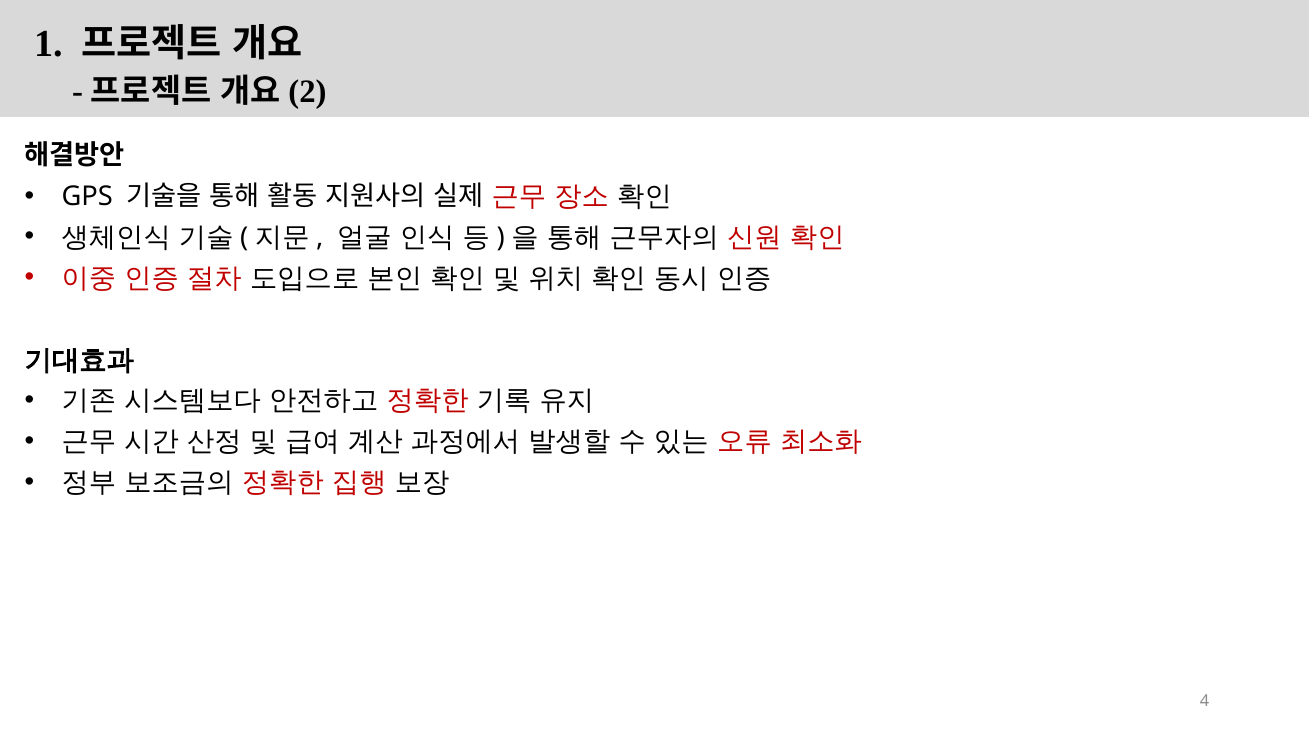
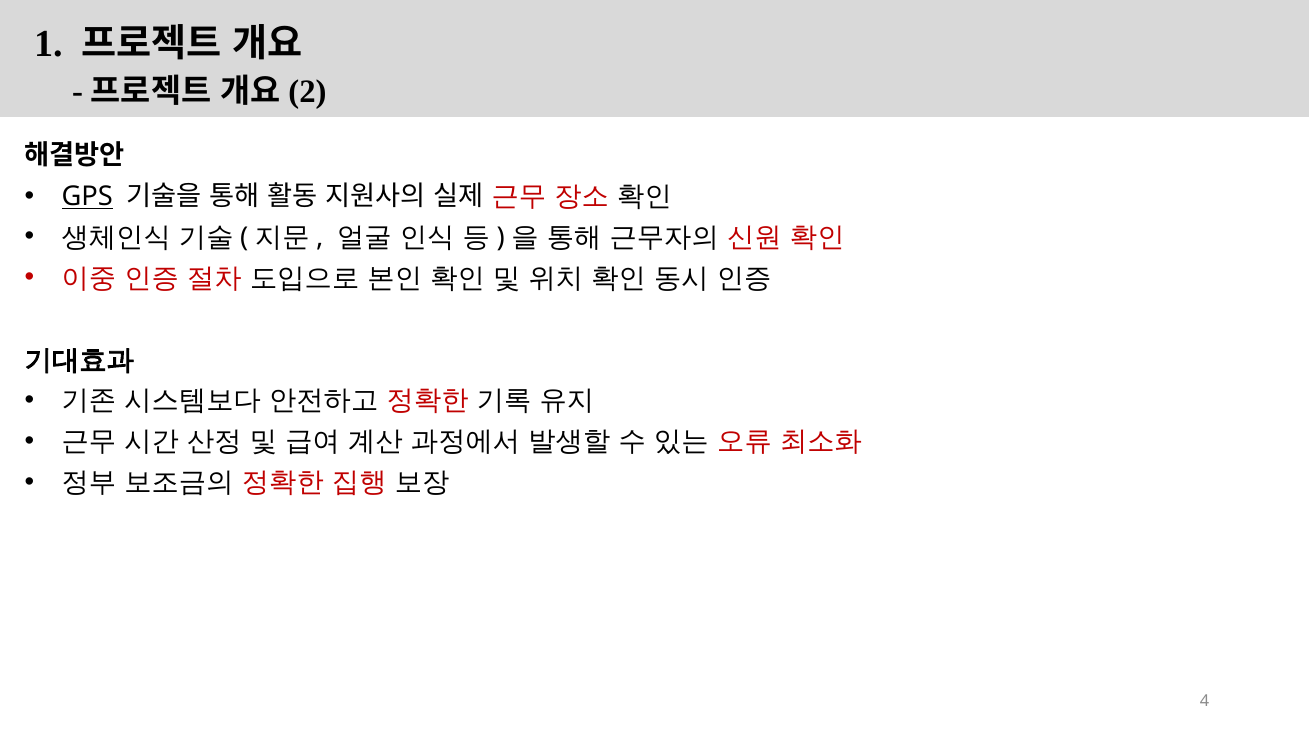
GPS underline: none -> present
